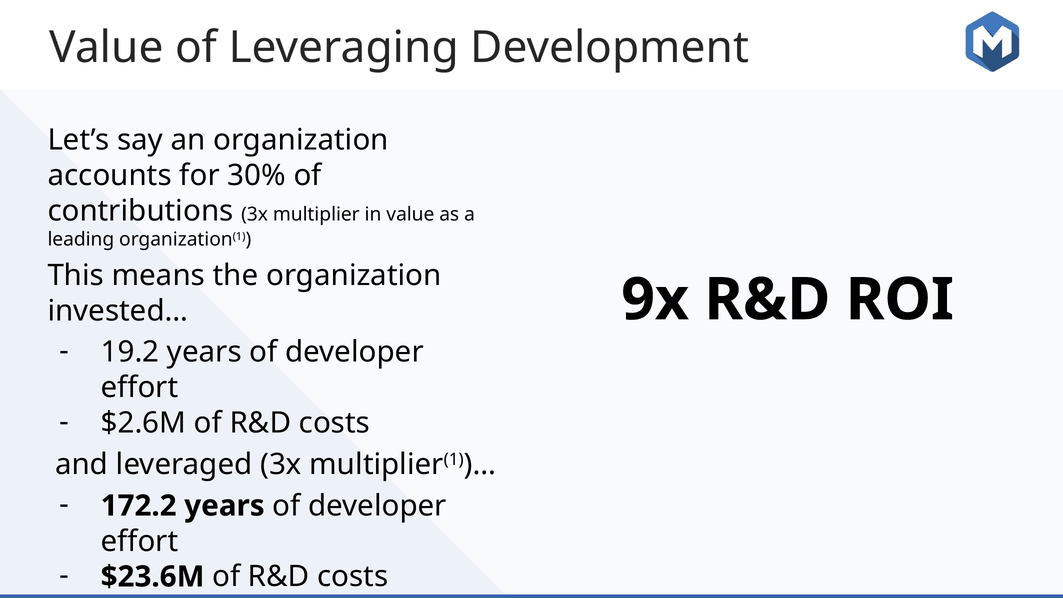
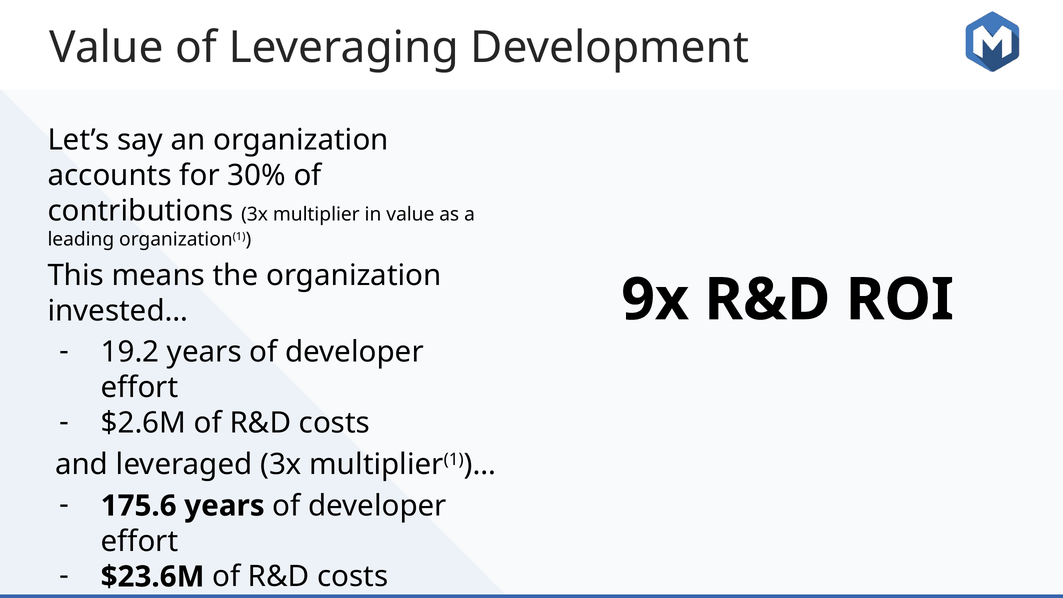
172.2: 172.2 -> 175.6
